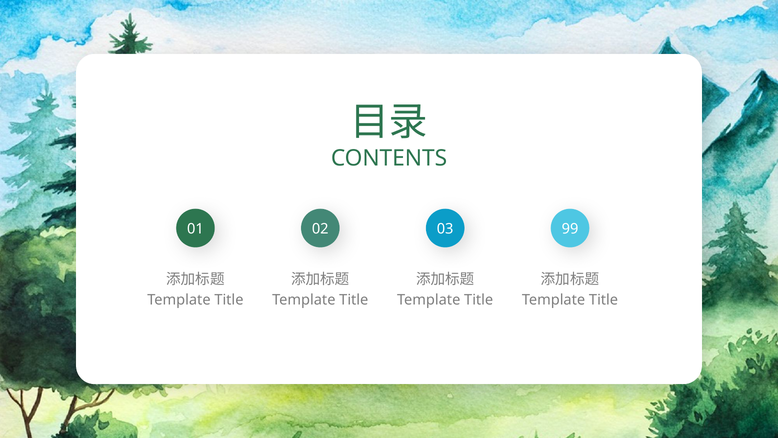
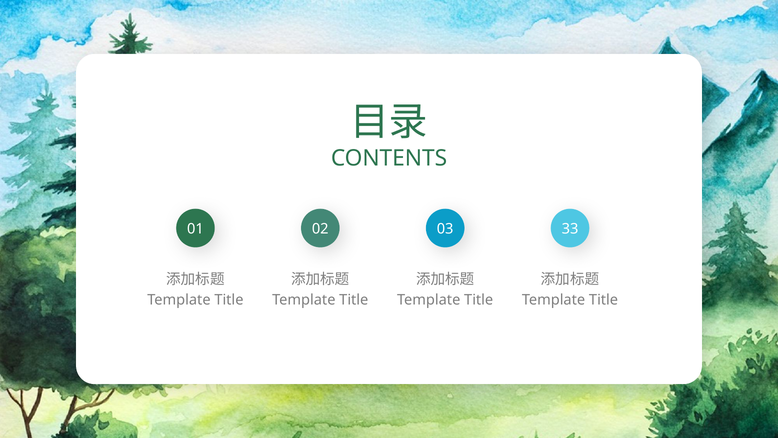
99: 99 -> 33
